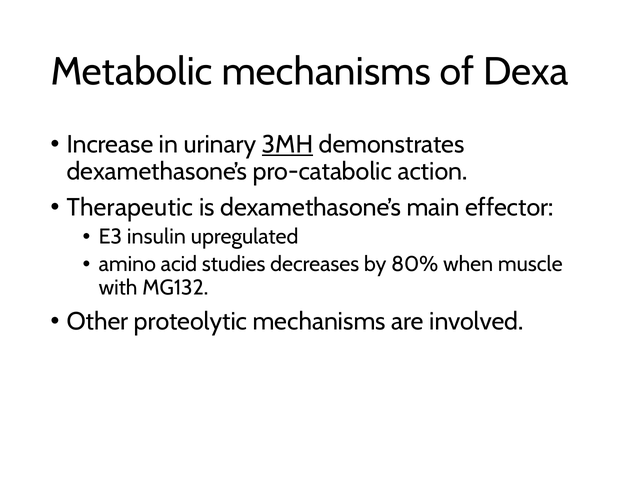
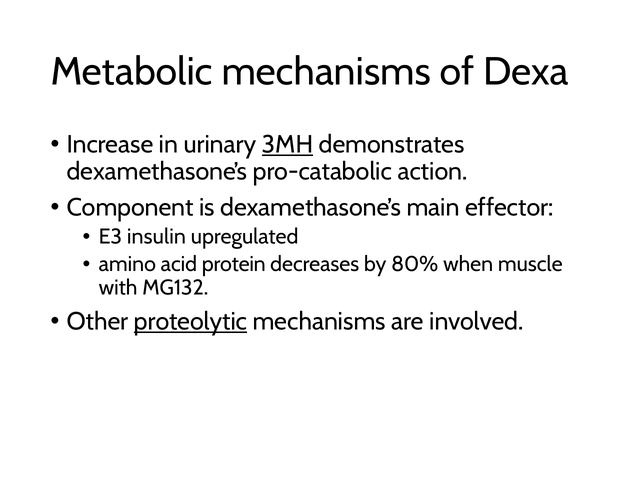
Therapeutic: Therapeutic -> Component
studies: studies -> protein
proteolytic underline: none -> present
